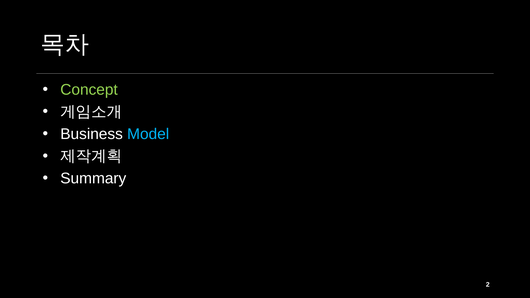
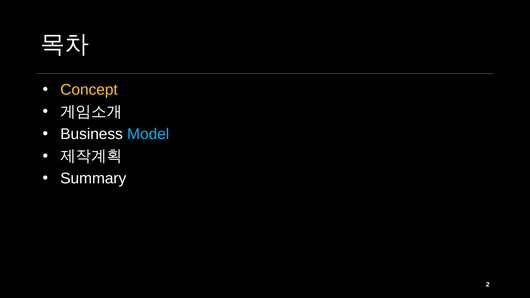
Concept colour: light green -> yellow
